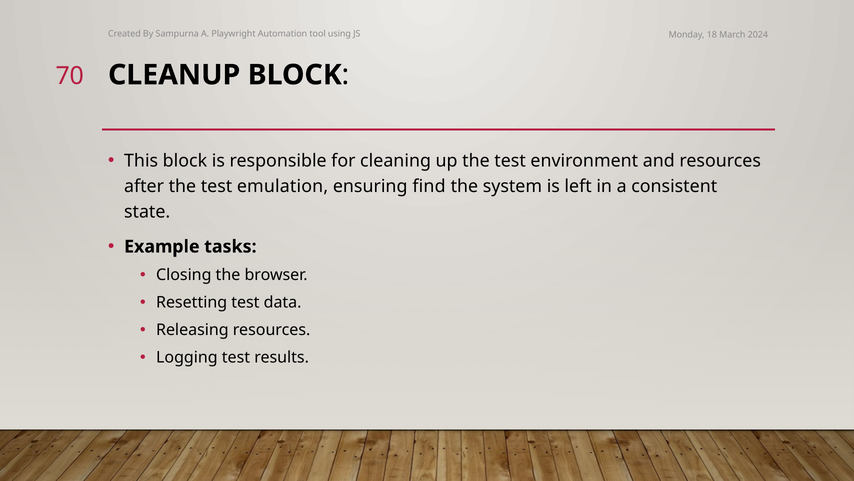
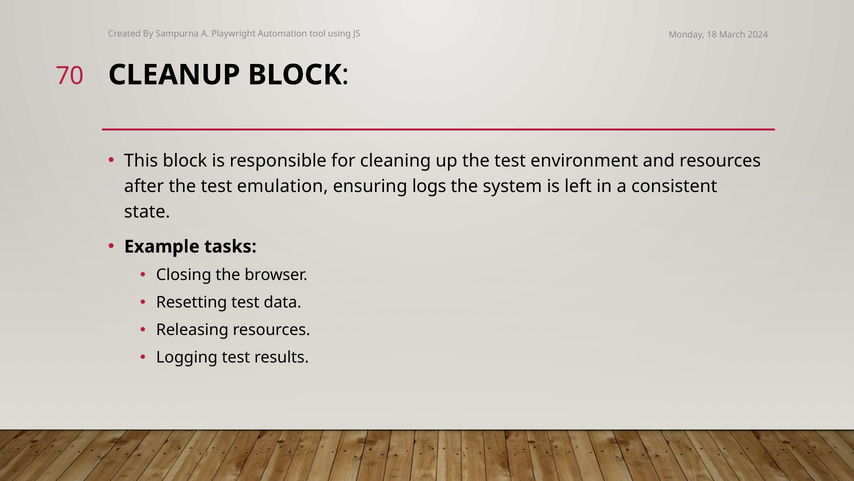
find: find -> logs
